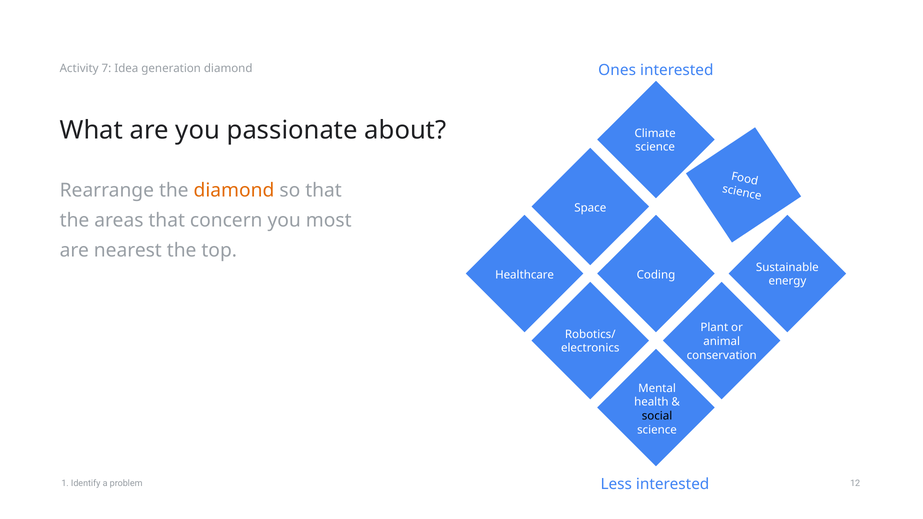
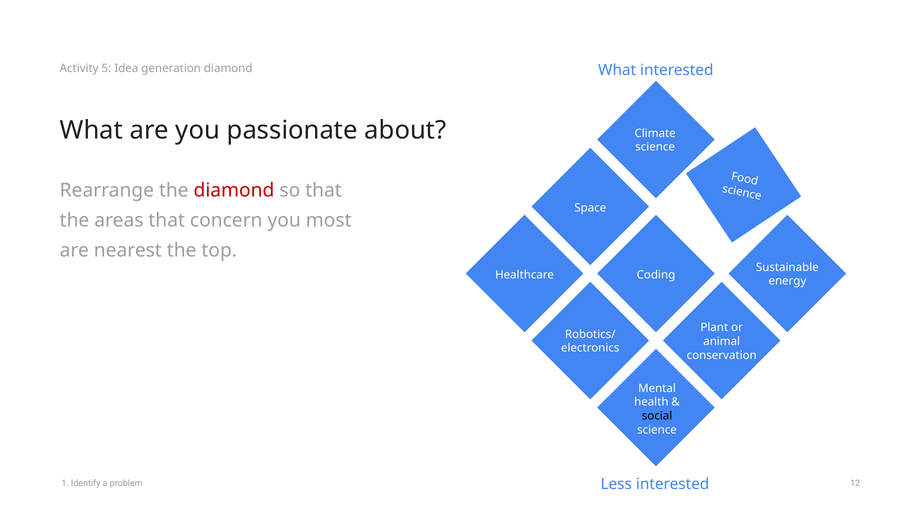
7: 7 -> 5
Ones at (617, 70): Ones -> What
diamond at (234, 190) colour: orange -> red
